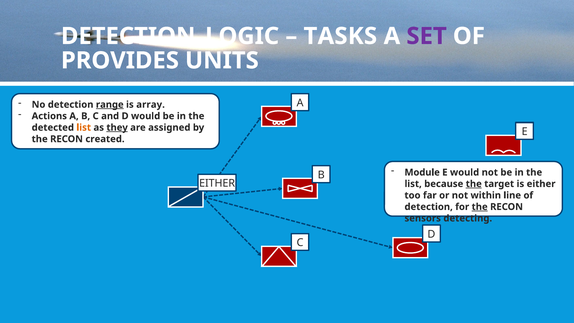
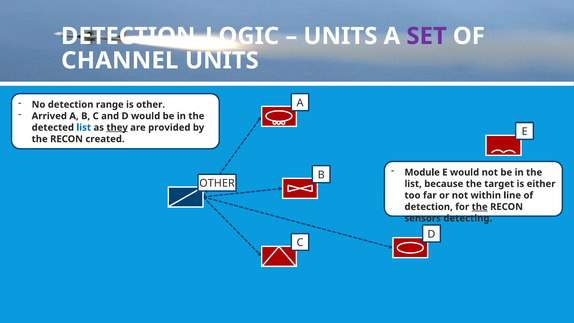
TASKS at (340, 36): TASKS -> UNITS
PROVIDES: PROVIDES -> CHANNEL
range underline: present -> none
is array: array -> other
Actions: Actions -> Arrived
list at (84, 127) colour: orange -> blue
assigned: assigned -> provided
EITHER at (217, 183): EITHER -> OTHER
the at (474, 184) underline: present -> none
